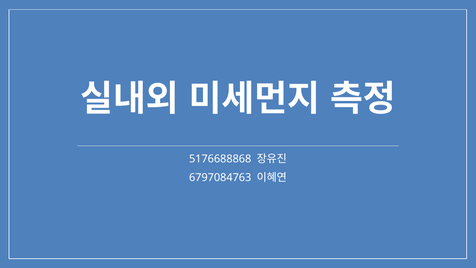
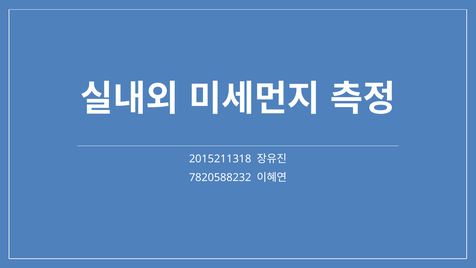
5176688868: 5176688868 -> 2015211318
6797084763: 6797084763 -> 7820588232
